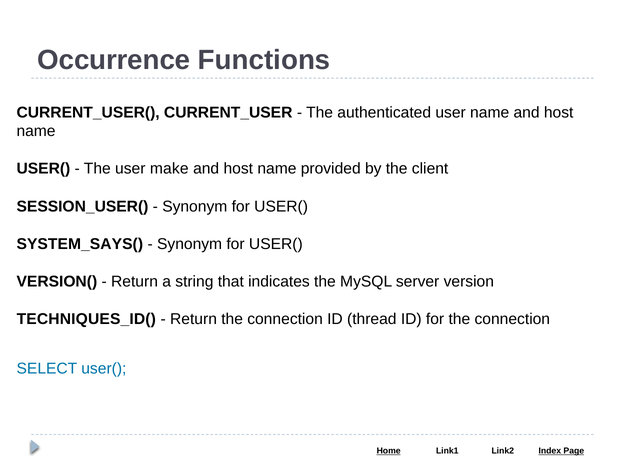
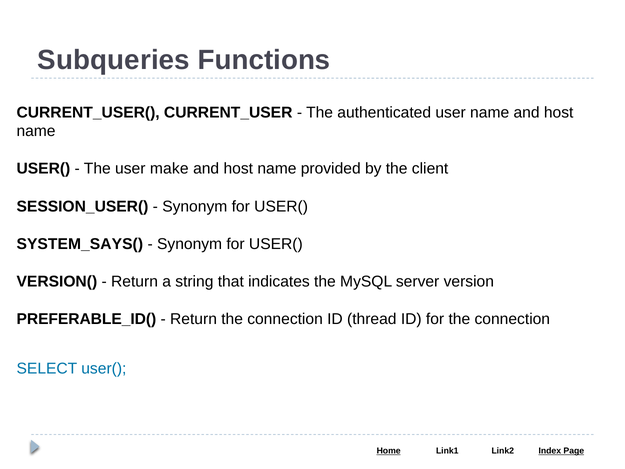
Occurrence: Occurrence -> Subqueries
TECHNIQUES_ID(: TECHNIQUES_ID( -> PREFERABLE_ID(
